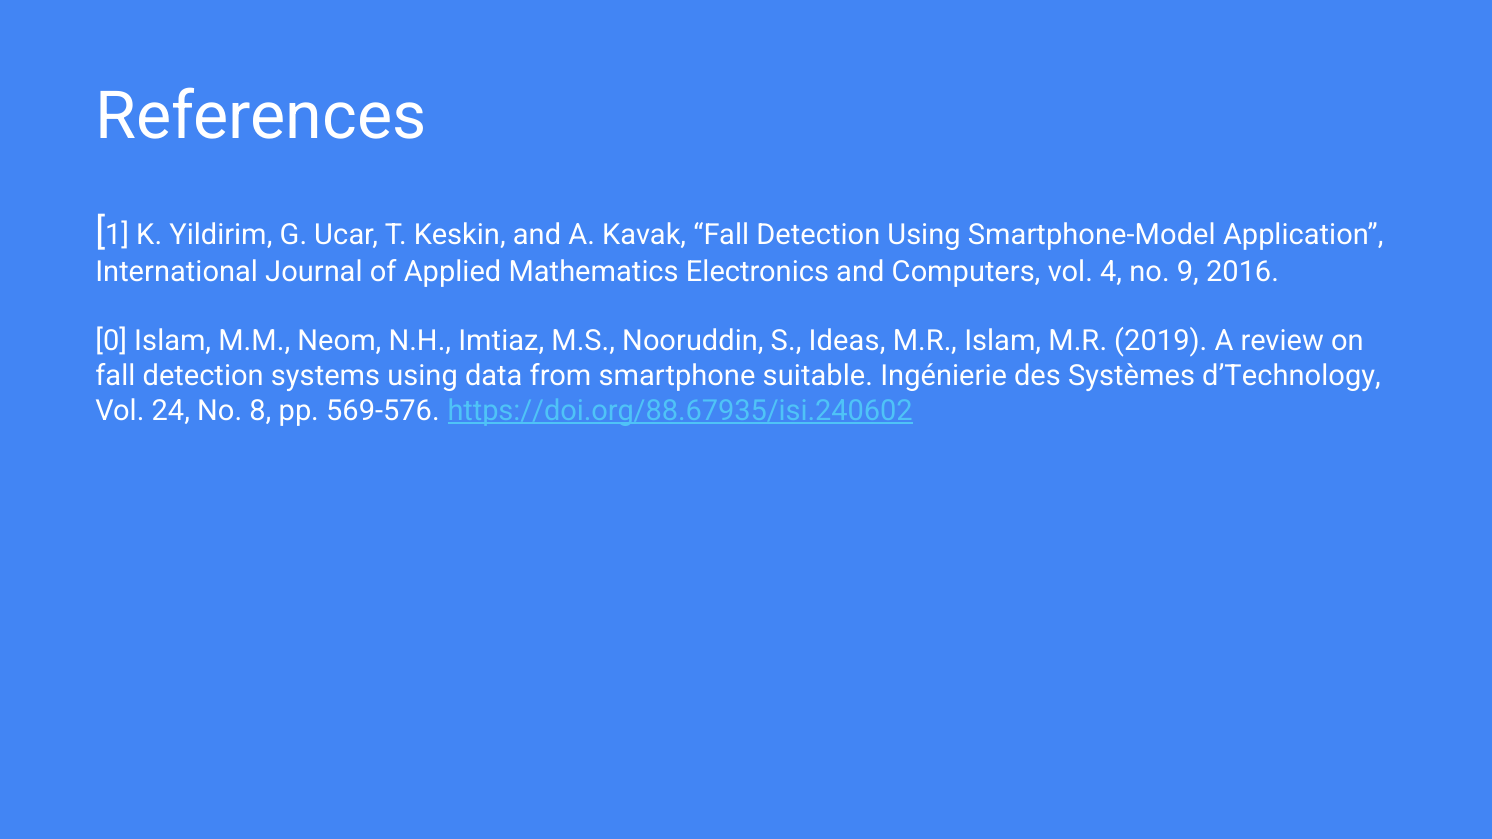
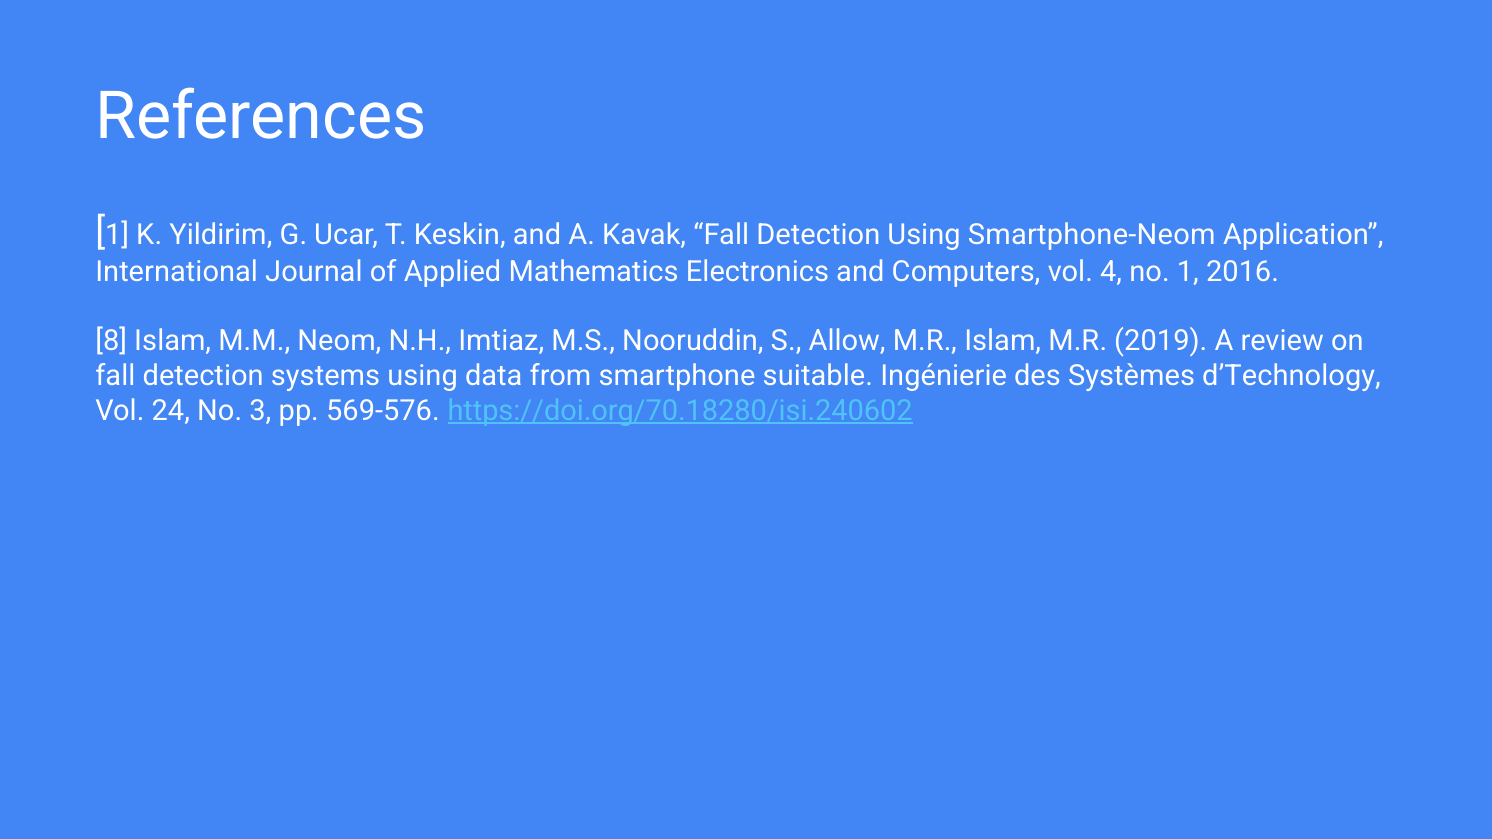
Smartphone-Model: Smartphone-Model -> Smartphone-Neom
no 9: 9 -> 1
0: 0 -> 8
Ideas: Ideas -> Allow
8: 8 -> 3
https://doi.org/88.67935/isi.240602: https://doi.org/88.67935/isi.240602 -> https://doi.org/70.18280/isi.240602
